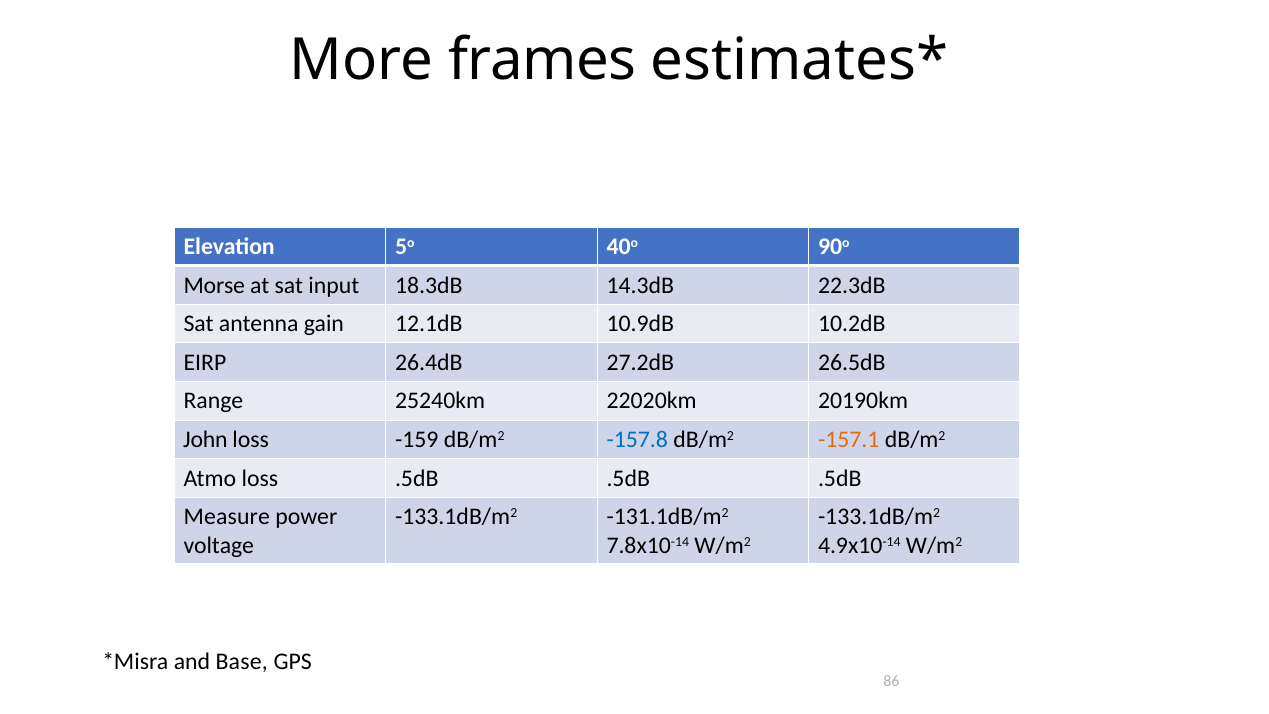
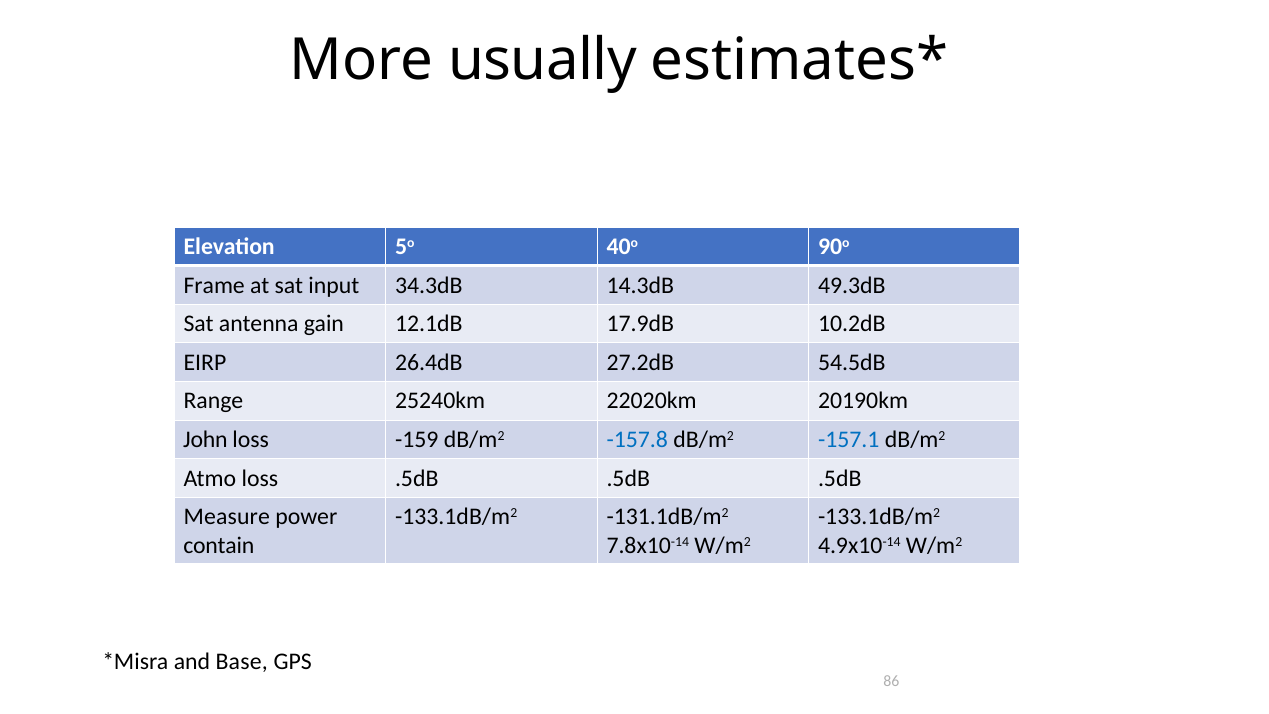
frames: frames -> usually
Morse: Morse -> Frame
18.3dB: 18.3dB -> 34.3dB
22.3dB: 22.3dB -> 49.3dB
10.9dB: 10.9dB -> 17.9dB
26.5dB: 26.5dB -> 54.5dB
-157.1 colour: orange -> blue
voltage: voltage -> contain
